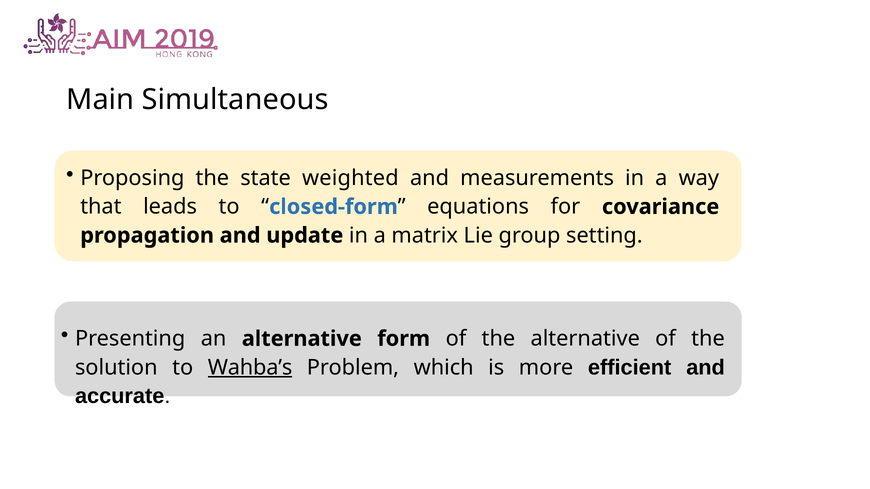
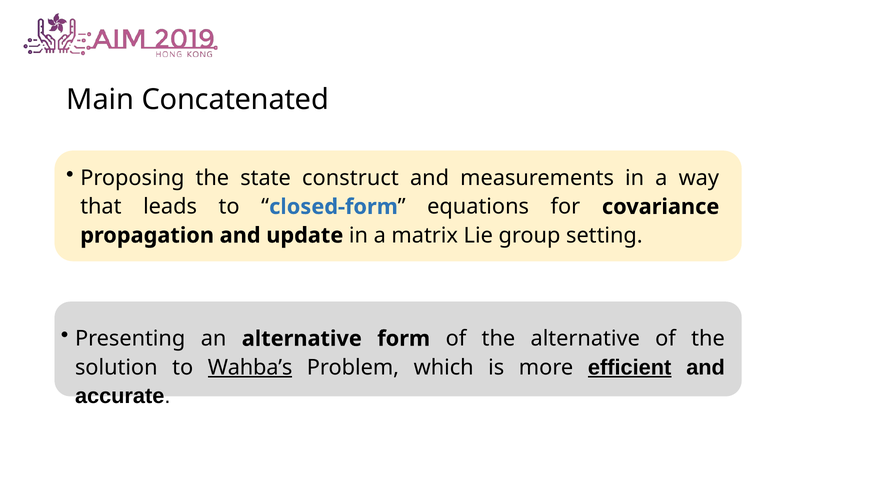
Simultaneous: Simultaneous -> Concatenated
weighted: weighted -> construct
efficient underline: none -> present
